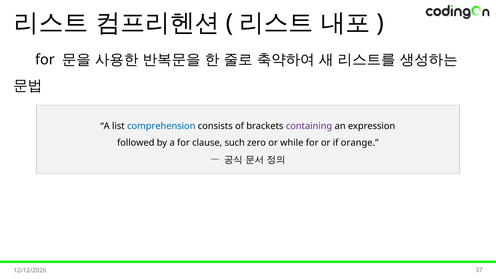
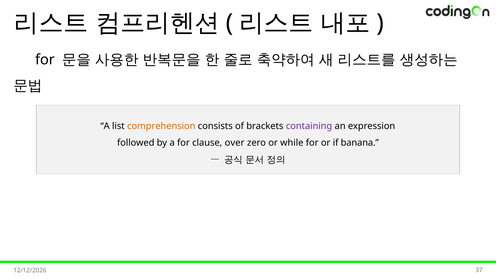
comprehension colour: blue -> orange
such: such -> over
orange: orange -> banana
